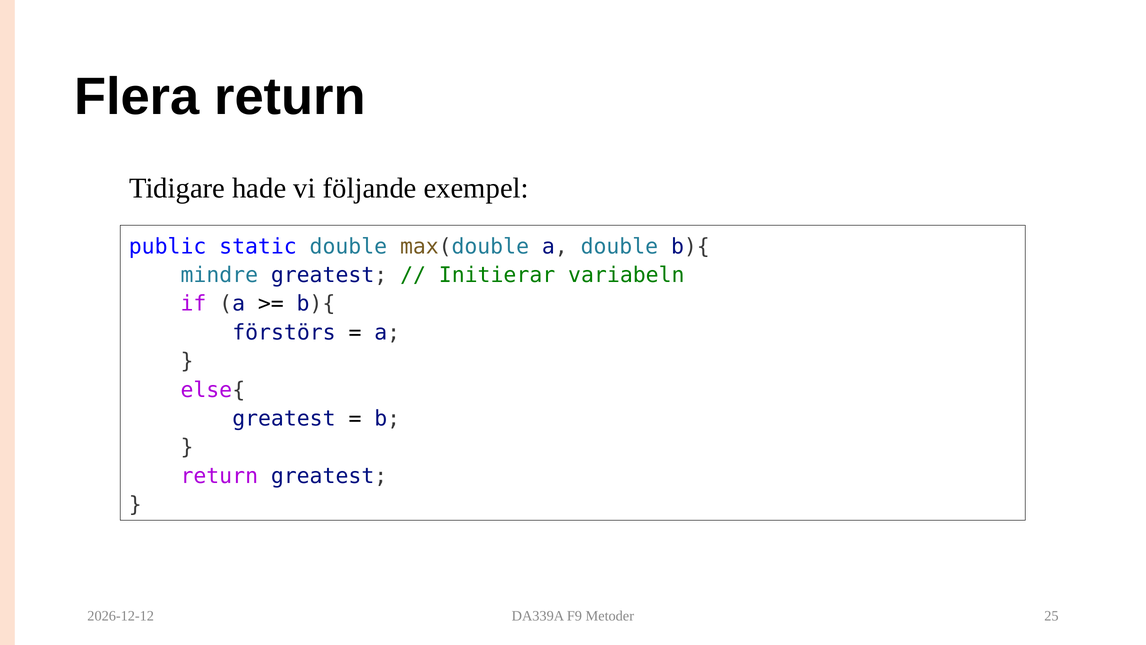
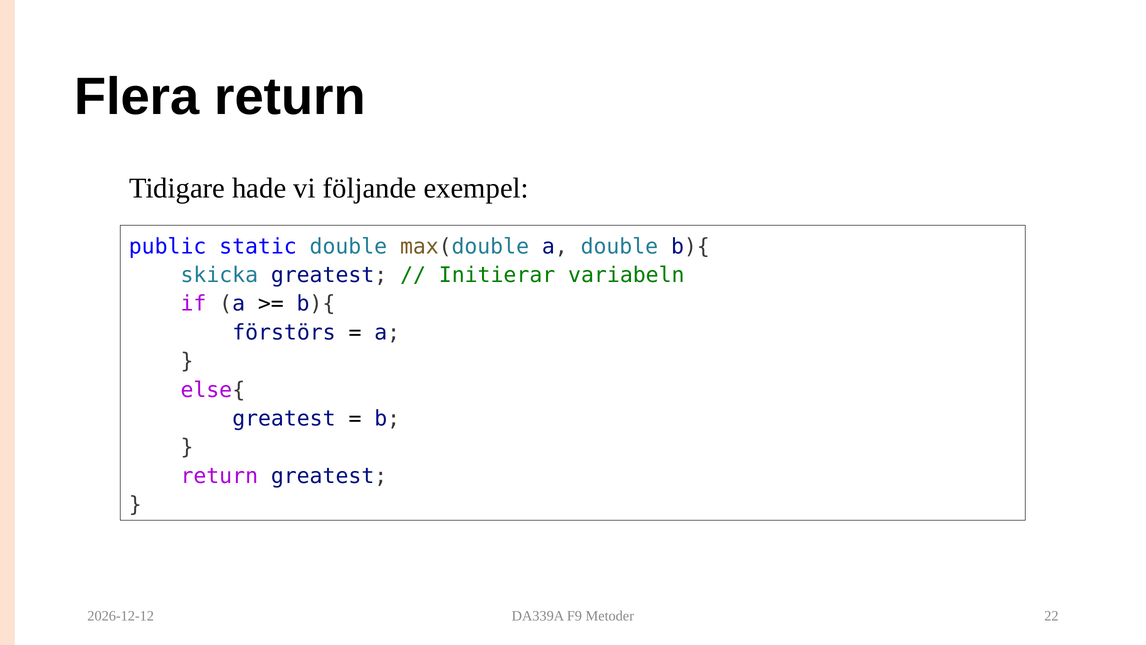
mindre: mindre -> skicka
25: 25 -> 22
